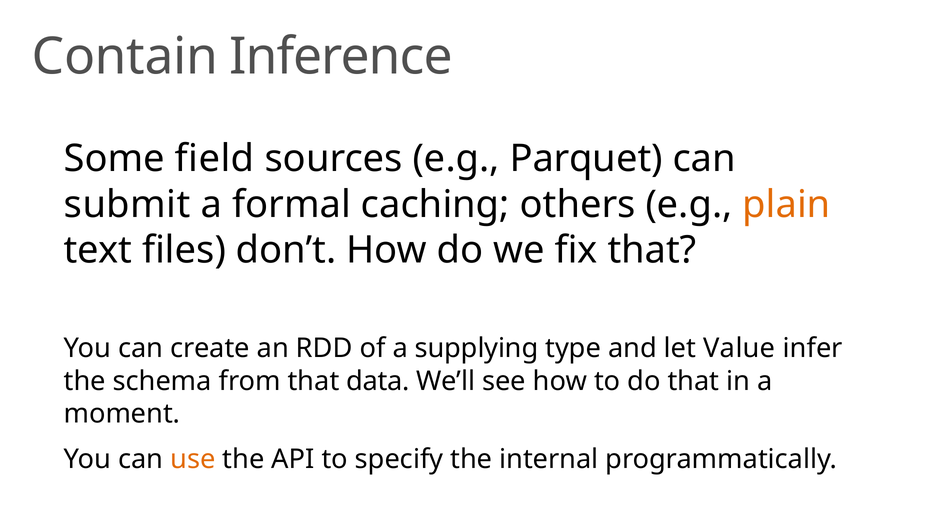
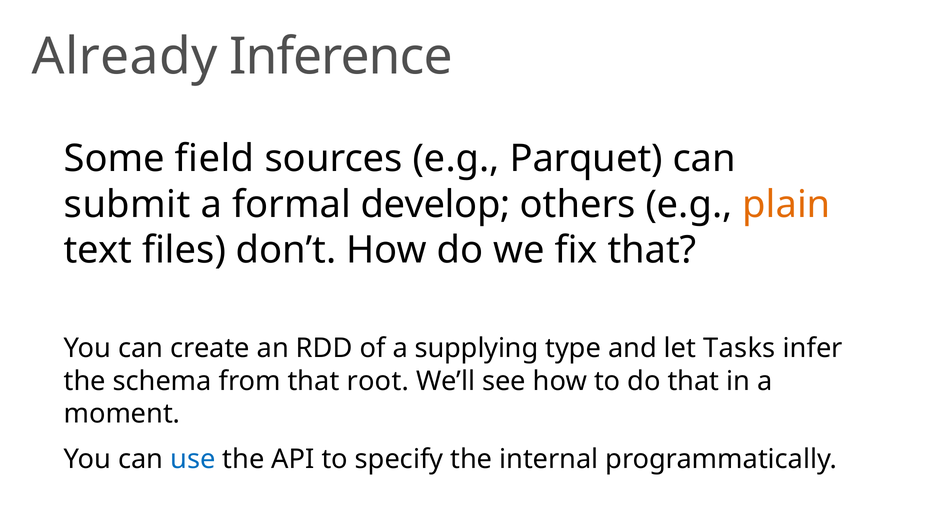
Contain: Contain -> Already
caching: caching -> develop
Value: Value -> Tasks
data: data -> root
use colour: orange -> blue
